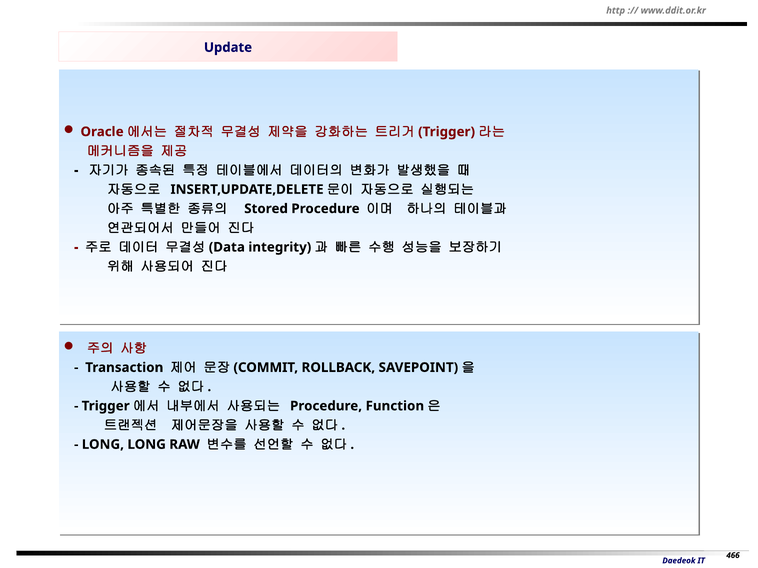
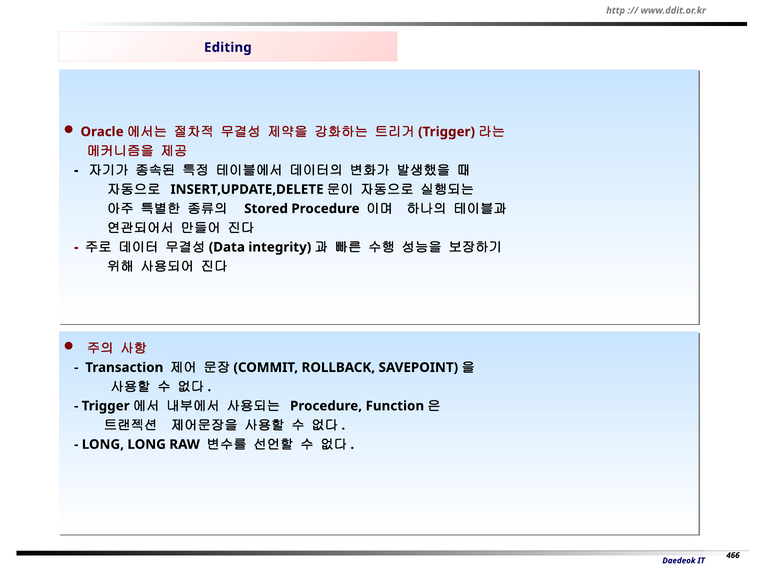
Update: Update -> Editing
